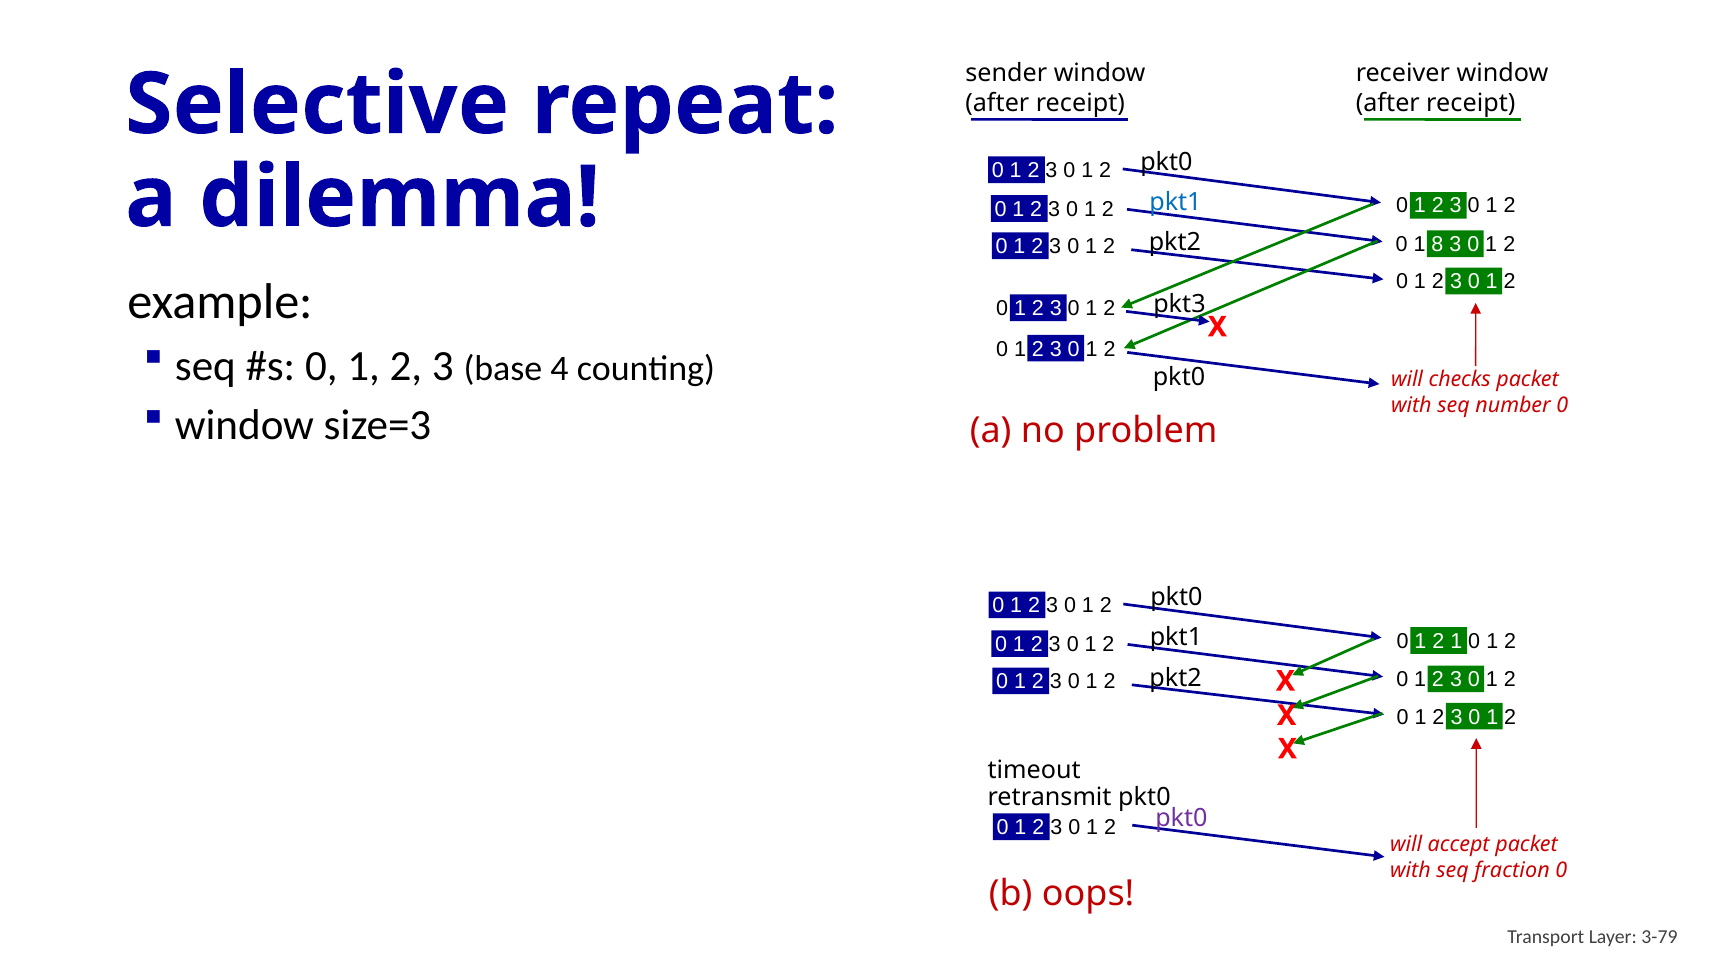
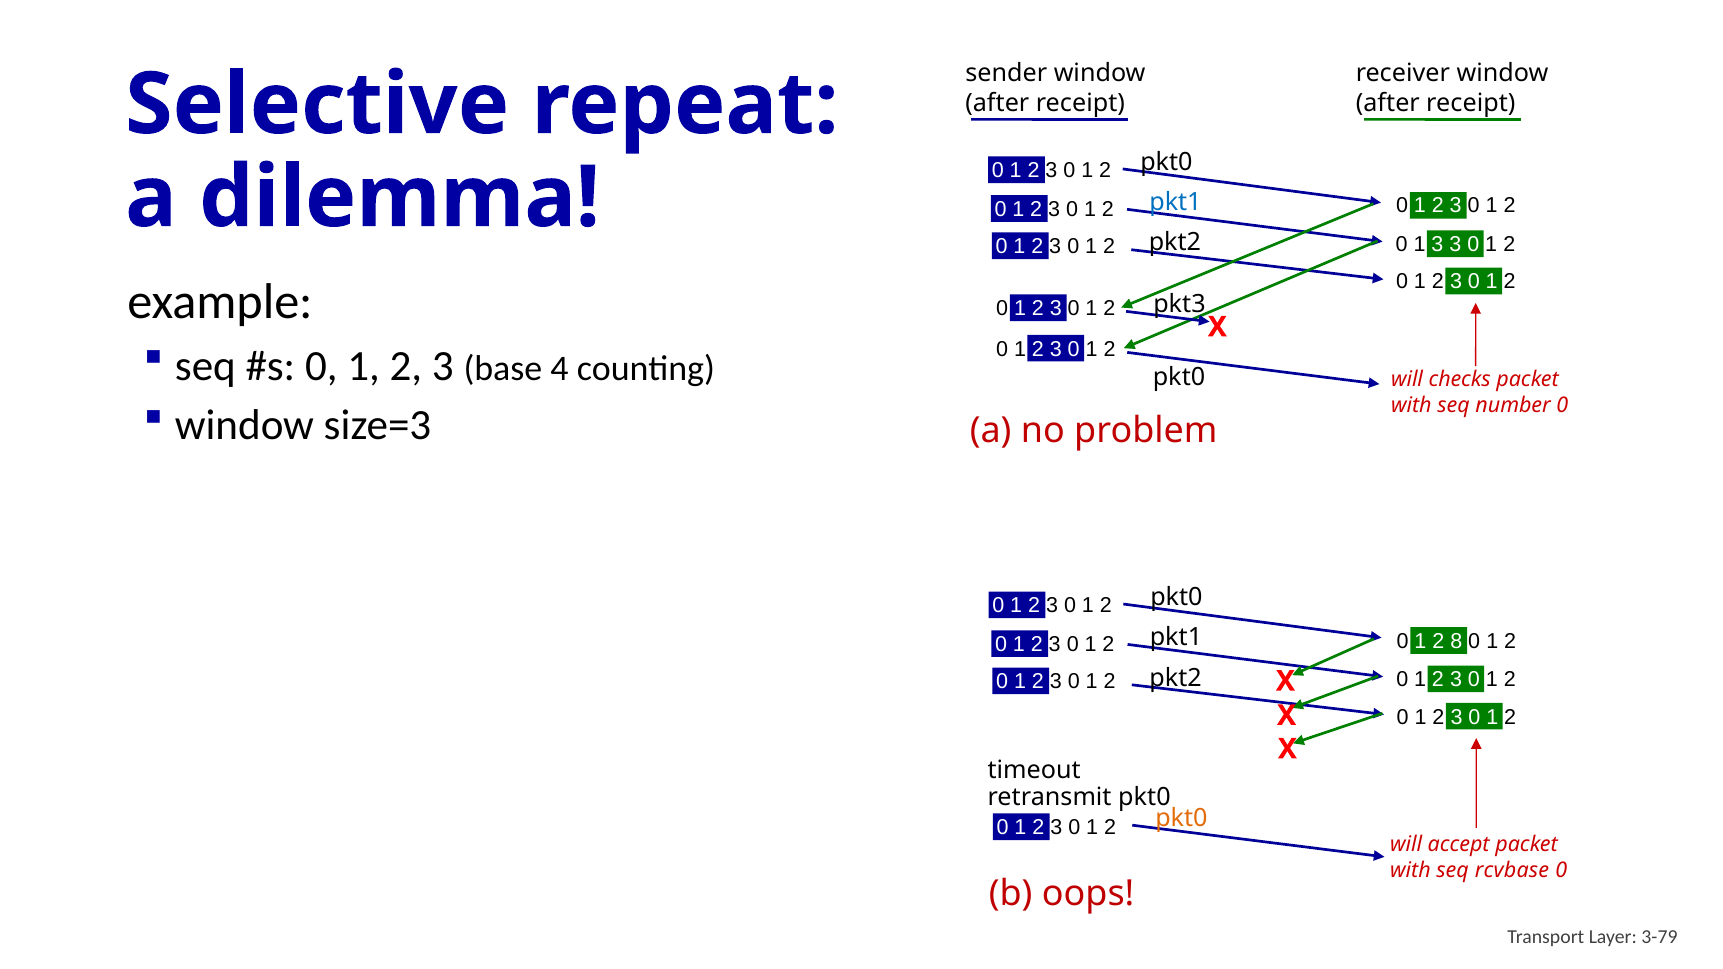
1 8: 8 -> 3
2 1: 1 -> 8
pkt0 at (1181, 818) colour: purple -> orange
fraction: fraction -> rcvbase
